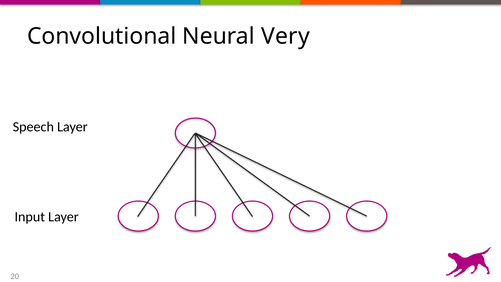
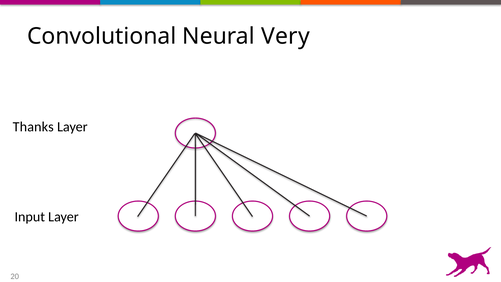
Speech: Speech -> Thanks
